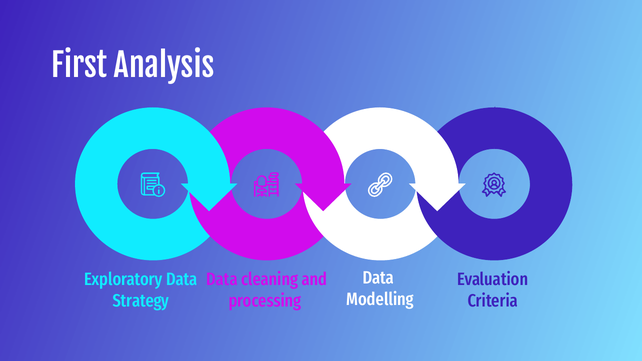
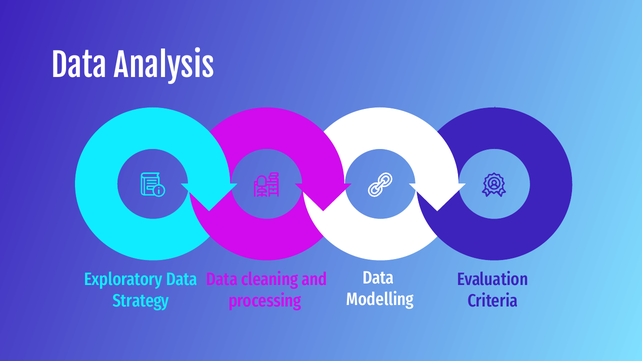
First at (79, 67): First -> Data
